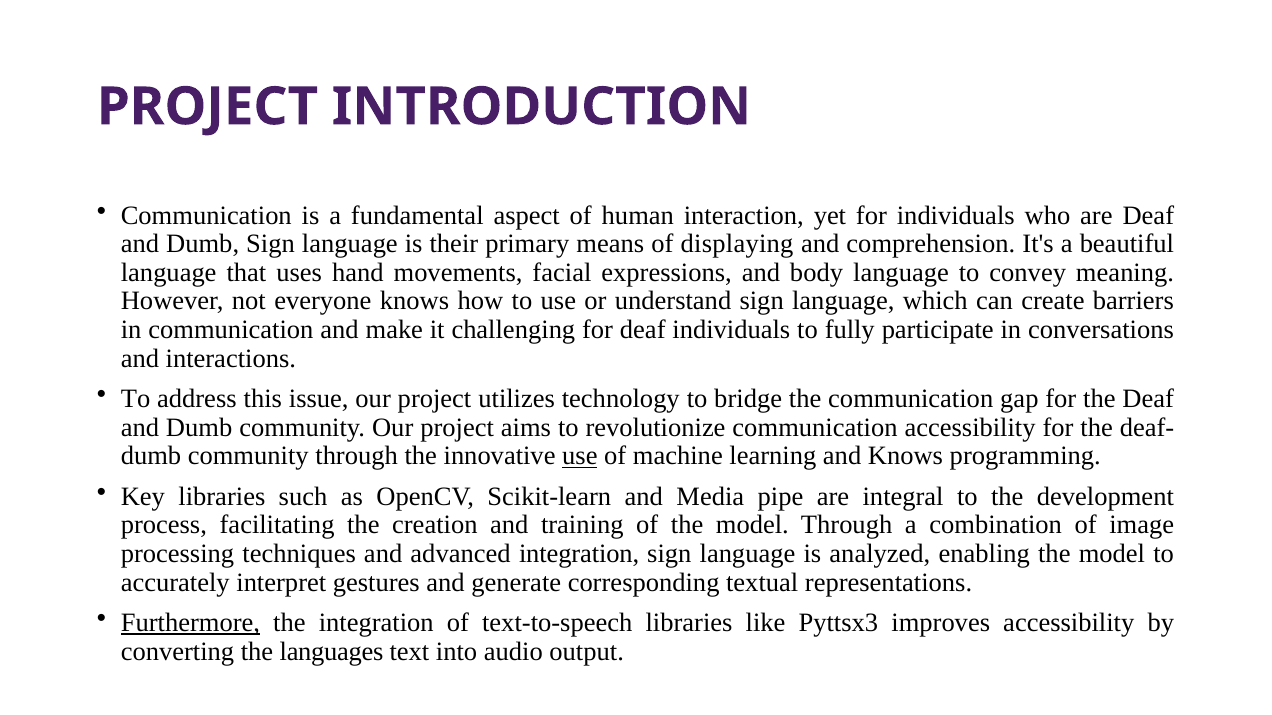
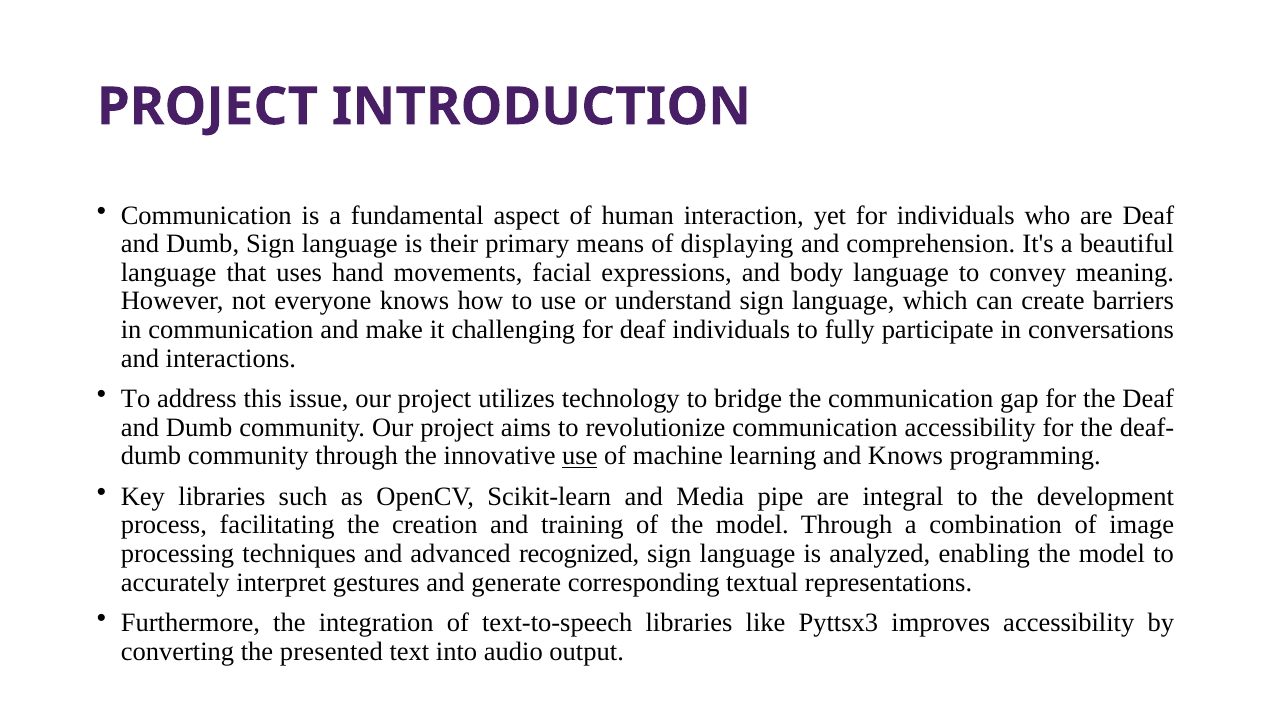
advanced integration: integration -> recognized
Furthermore underline: present -> none
languages: languages -> presented
